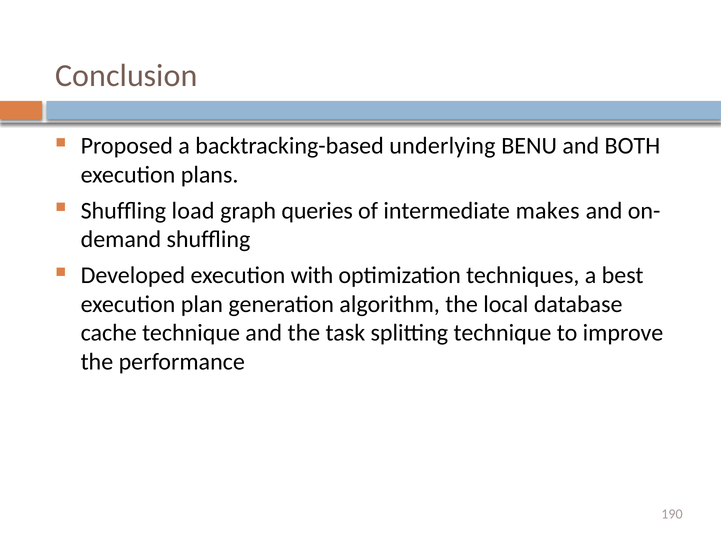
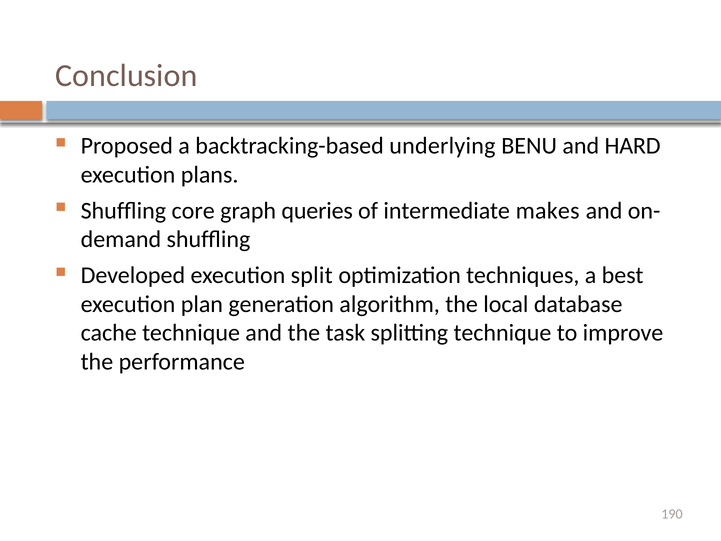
BOTH: BOTH -> HARD
load: load -> core
with: with -> split
